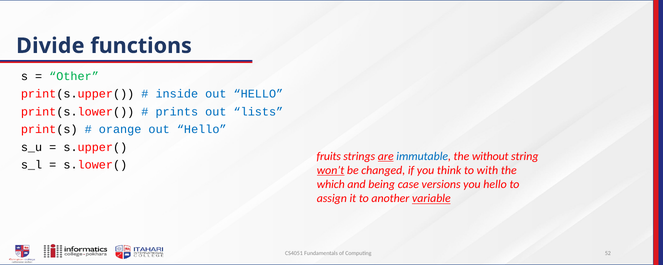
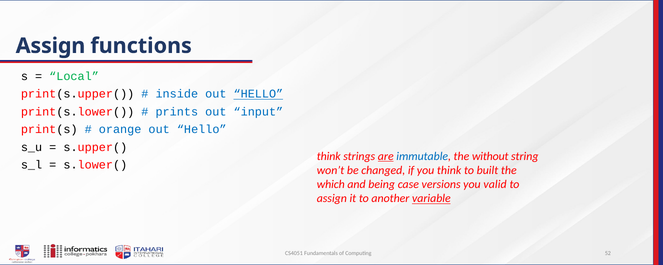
Divide at (50, 46): Divide -> Assign
Other: Other -> Local
HELLO at (258, 94) underline: none -> present
lists: lists -> input
fruits at (329, 156): fruits -> think
won’t underline: present -> none
with: with -> built
you hello: hello -> valid
